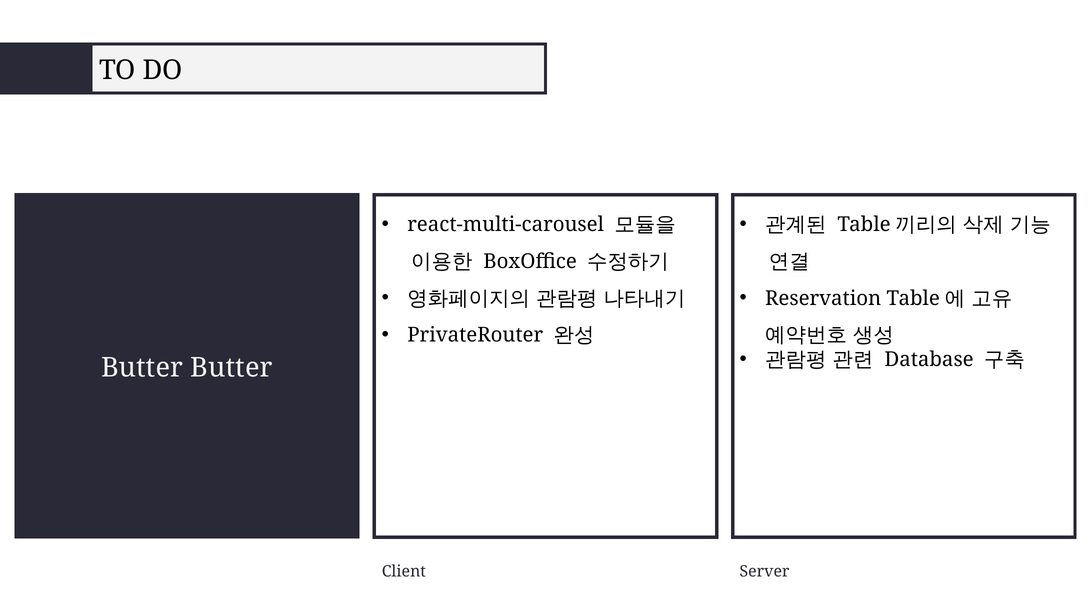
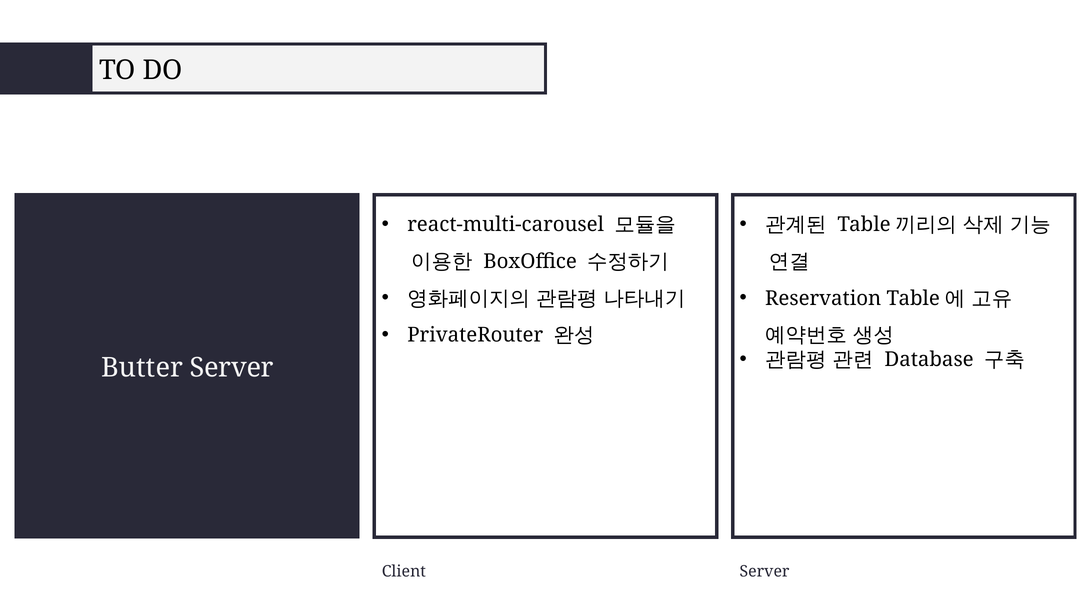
Butter Butter: Butter -> Server
